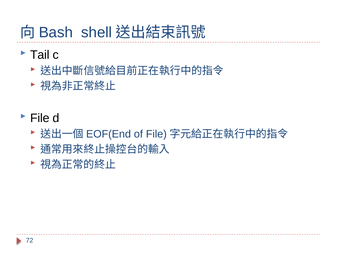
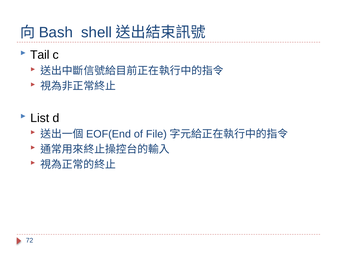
File at (40, 118): File -> List
